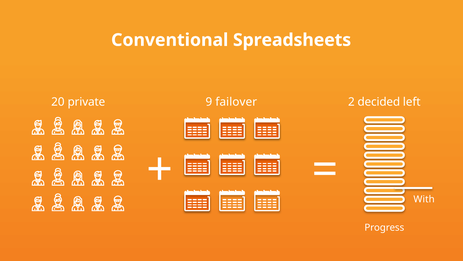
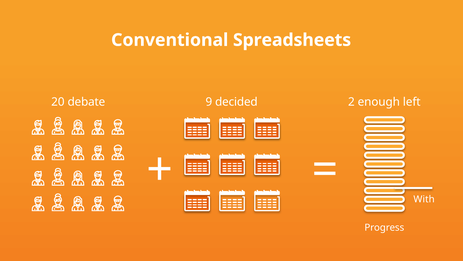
private: private -> debate
failover: failover -> decided
decided: decided -> enough
